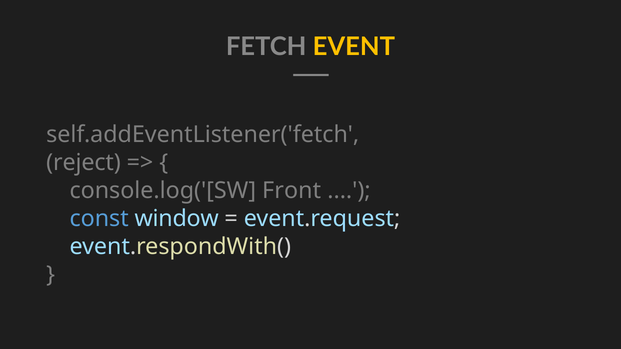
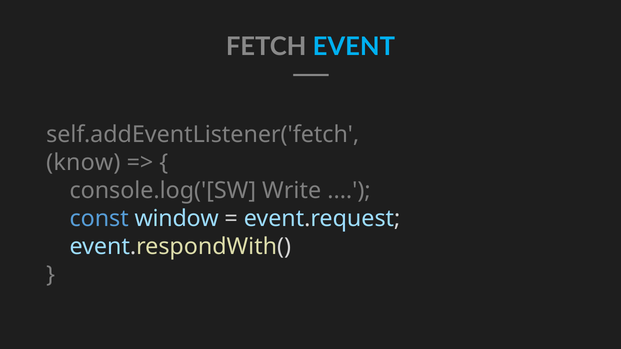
EVENT colour: yellow -> light blue
reject: reject -> know
Front: Front -> Write
